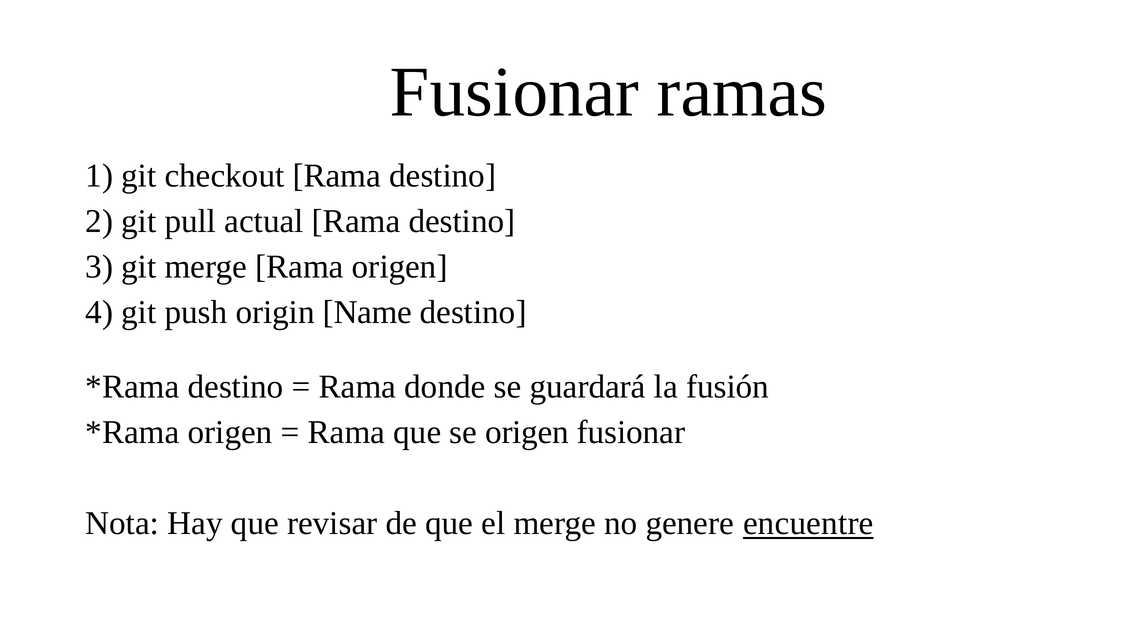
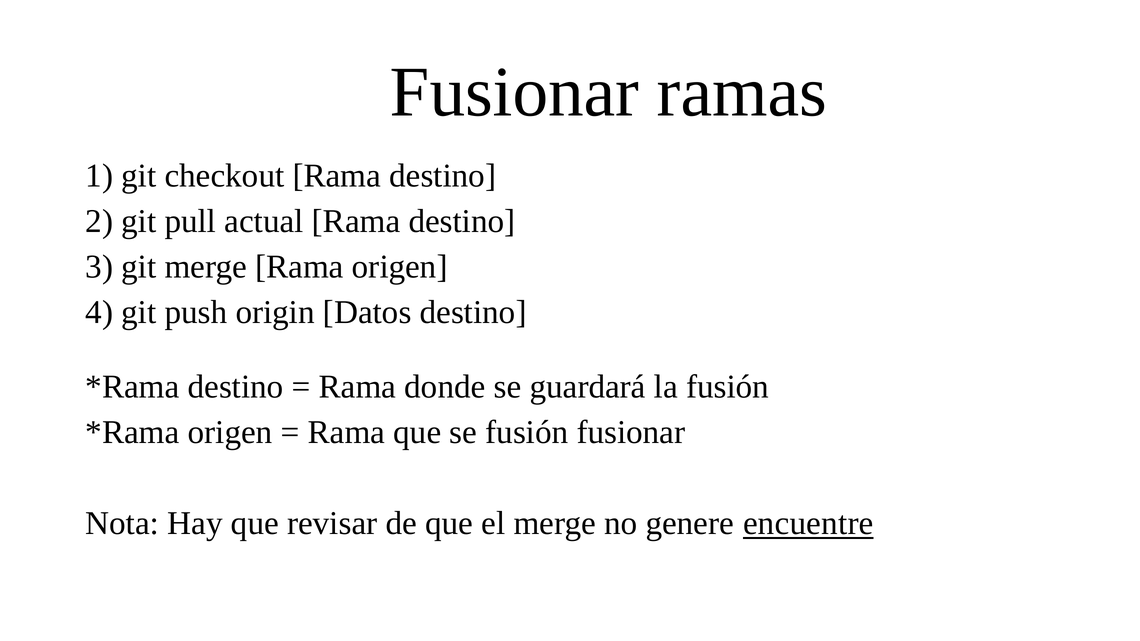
Name: Name -> Datos
se origen: origen -> fusión
